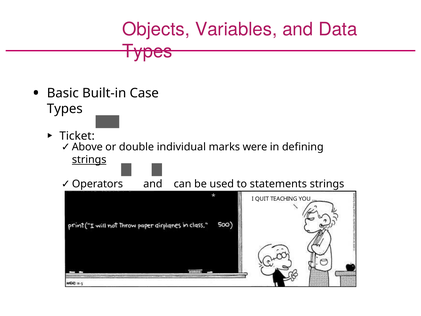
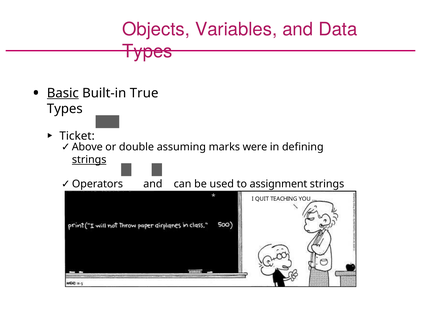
Basic underline: none -> present
Case: Case -> True
individual: individual -> assuming
statements: statements -> assignment
